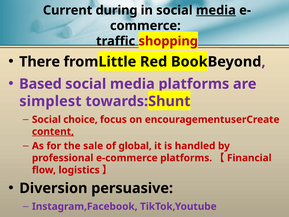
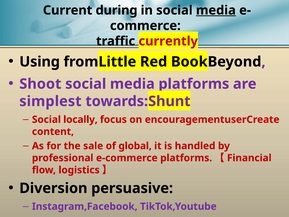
shopping: shopping -> currently
There: There -> Using
Based: Based -> Shoot
choice: choice -> locally
content underline: present -> none
